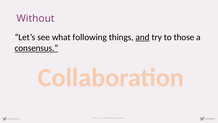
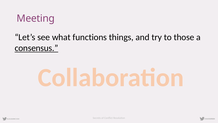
Without: Without -> Meeting
following: following -> functions
and underline: present -> none
